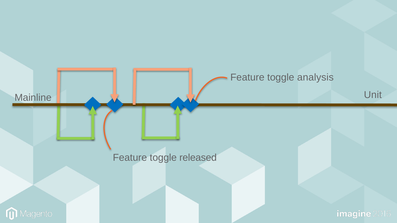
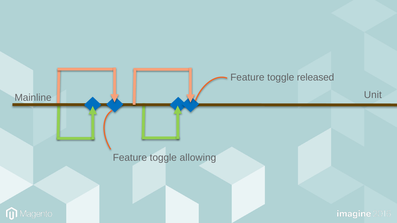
analysis: analysis -> released
released: released -> allowing
